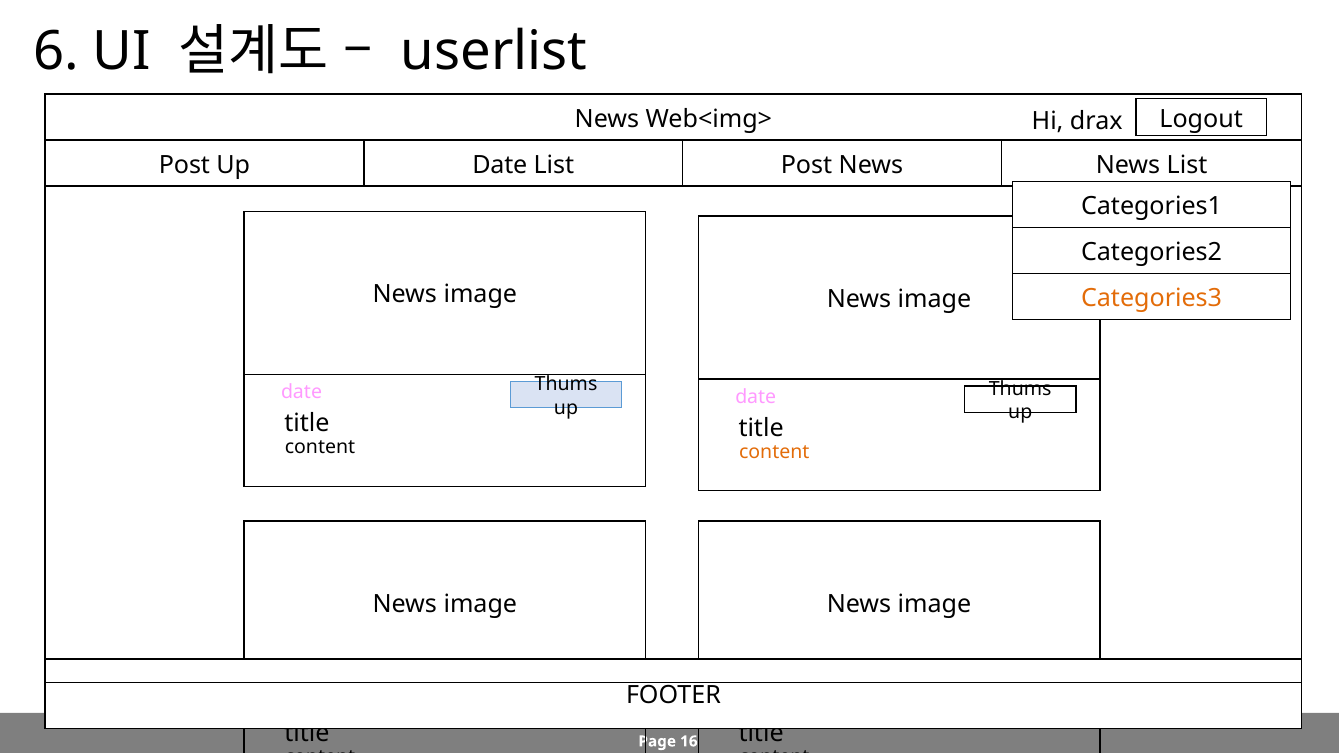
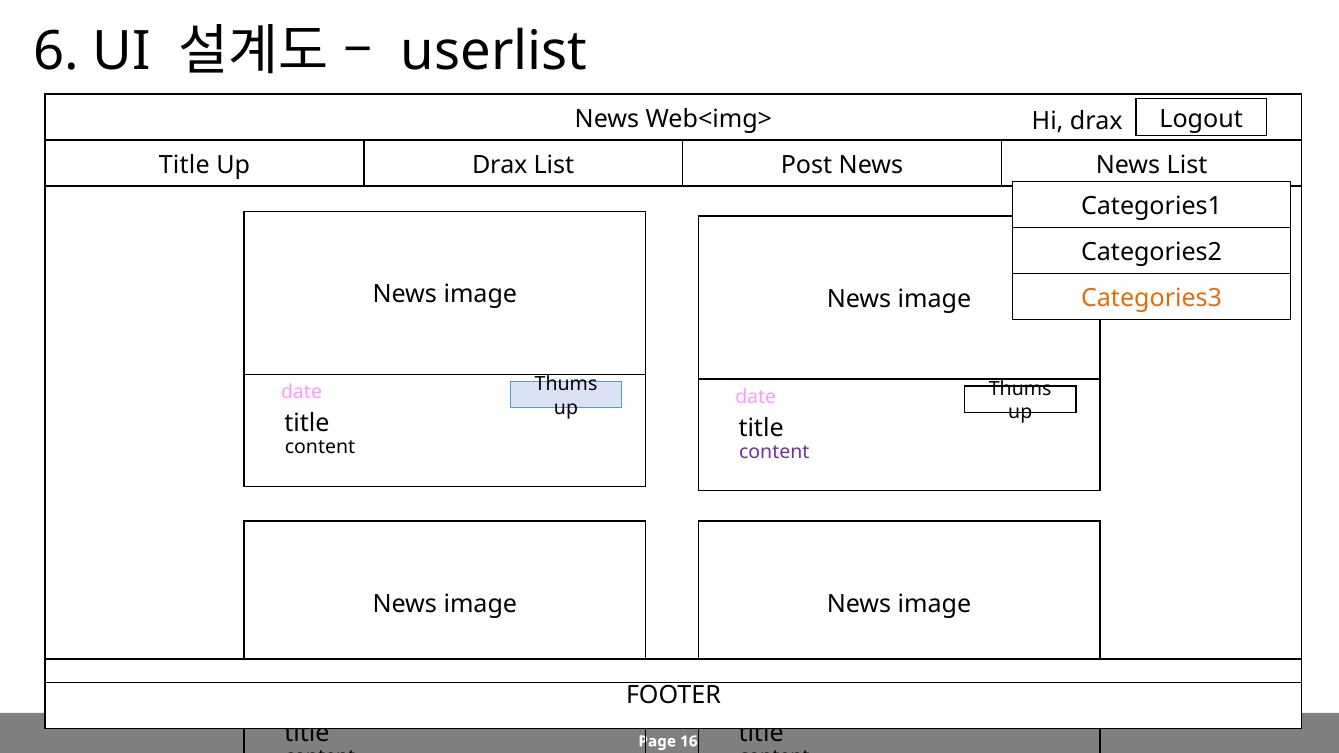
Post at (184, 165): Post -> Title
Up Date: Date -> Drax
content at (774, 452) colour: orange -> purple
